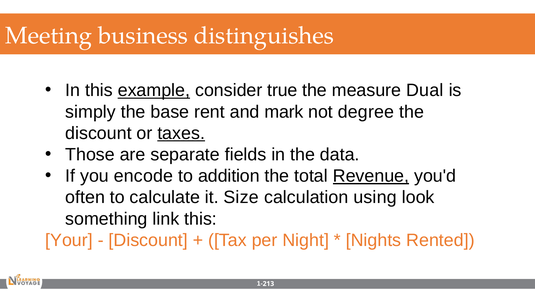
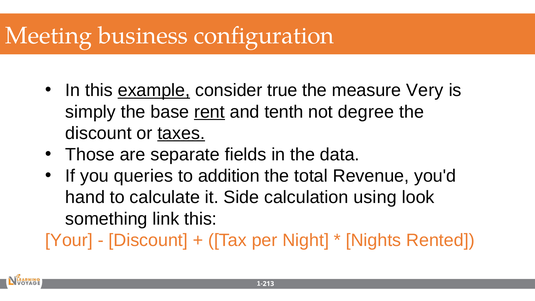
distinguishes: distinguishes -> configuration
Dual: Dual -> Very
rent underline: none -> present
mark: mark -> tenth
encode: encode -> queries
Revenue underline: present -> none
often: often -> hand
Size: Size -> Side
